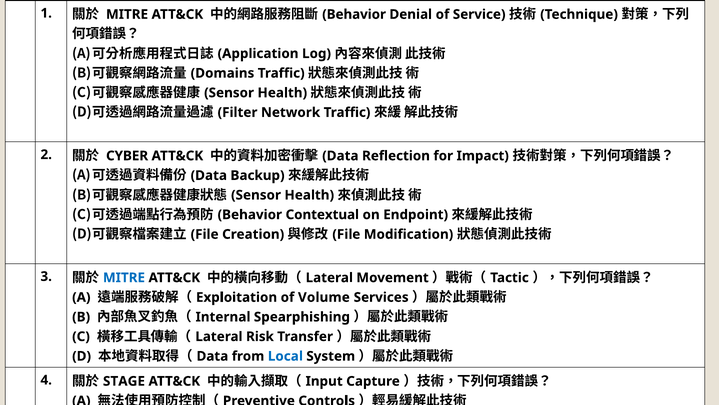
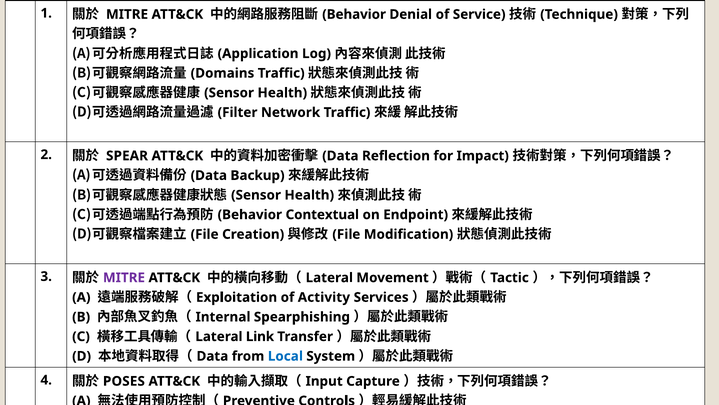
CYBER: CYBER -> SPEAR
MITRE at (124, 277) colour: blue -> purple
Volume: Volume -> Activity
Risk: Risk -> Link
STAGE: STAGE -> POSES
